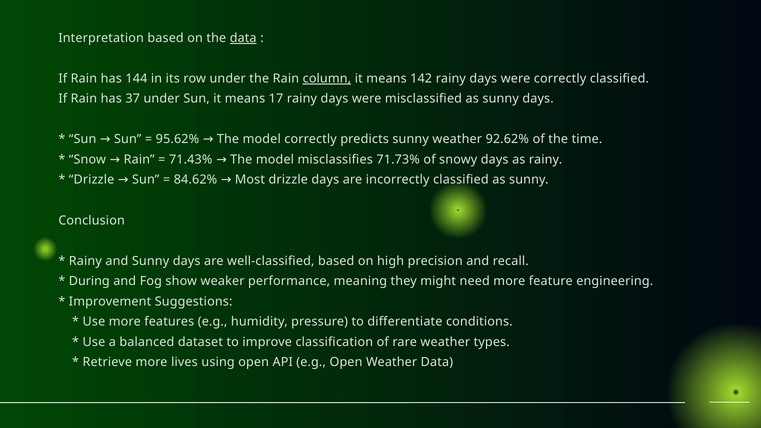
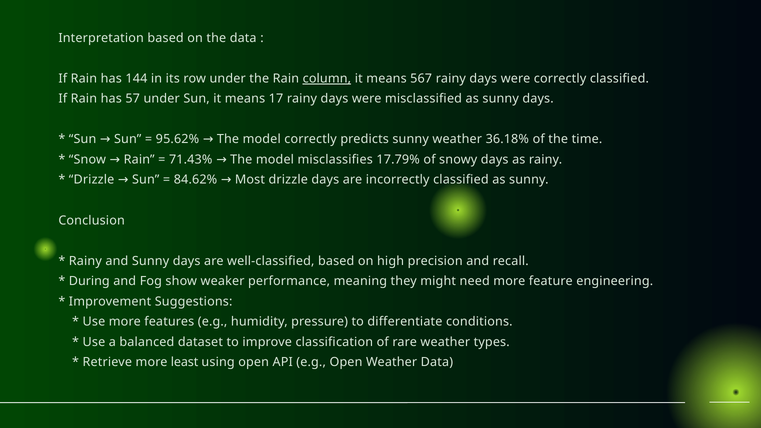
data at (243, 38) underline: present -> none
142: 142 -> 567
37: 37 -> 57
92.62%: 92.62% -> 36.18%
71.73%: 71.73% -> 17.79%
lives: lives -> least
